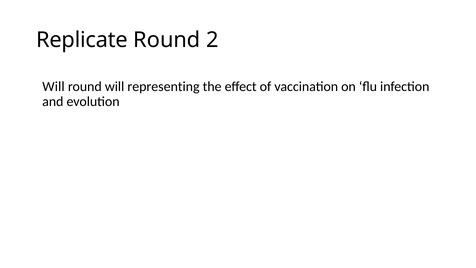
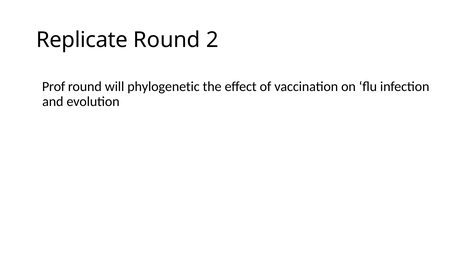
Will at (53, 86): Will -> Prof
representing: representing -> phylogenetic
